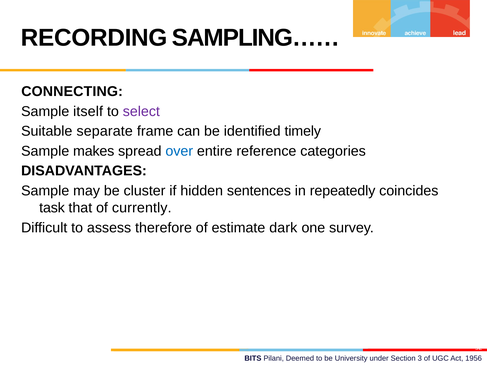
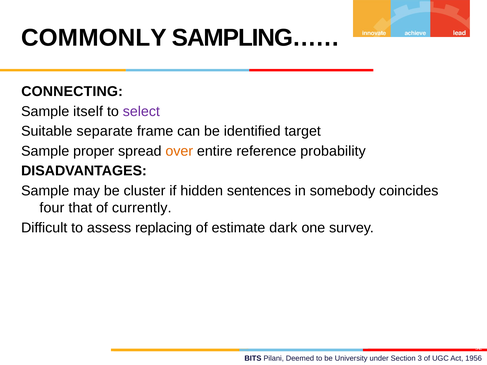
RECORDING: RECORDING -> COMMONLY
timely: timely -> target
makes: makes -> proper
over colour: blue -> orange
categories: categories -> probability
repeatedly: repeatedly -> somebody
task: task -> four
therefore: therefore -> replacing
